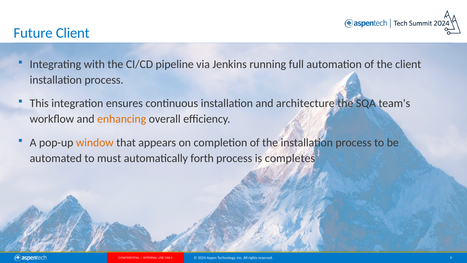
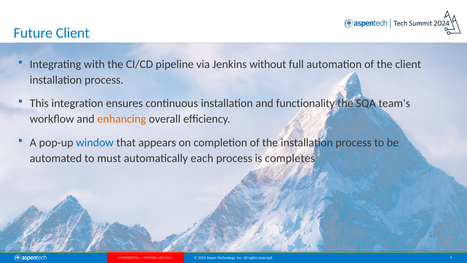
running: running -> without
architecture: architecture -> functionality
window colour: orange -> blue
forth: forth -> each
